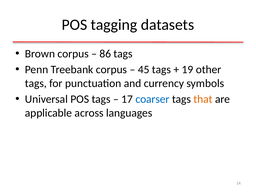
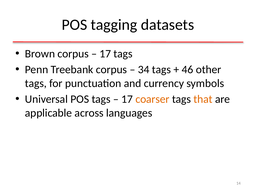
86 at (105, 54): 86 -> 17
45: 45 -> 34
19: 19 -> 46
coarser colour: blue -> orange
